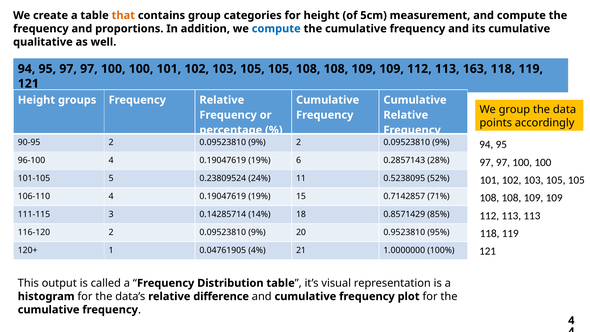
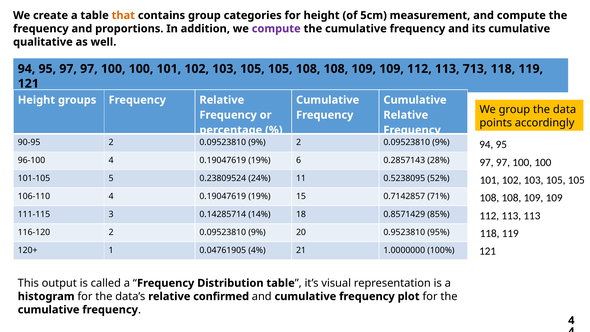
compute at (276, 29) colour: blue -> purple
163: 163 -> 713
difference: difference -> confirmed
